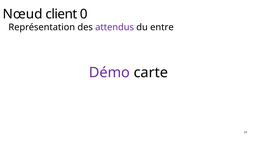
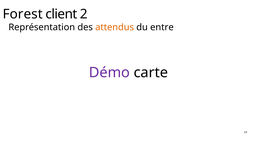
Nœud: Nœud -> Forest
0: 0 -> 2
attendus colour: purple -> orange
